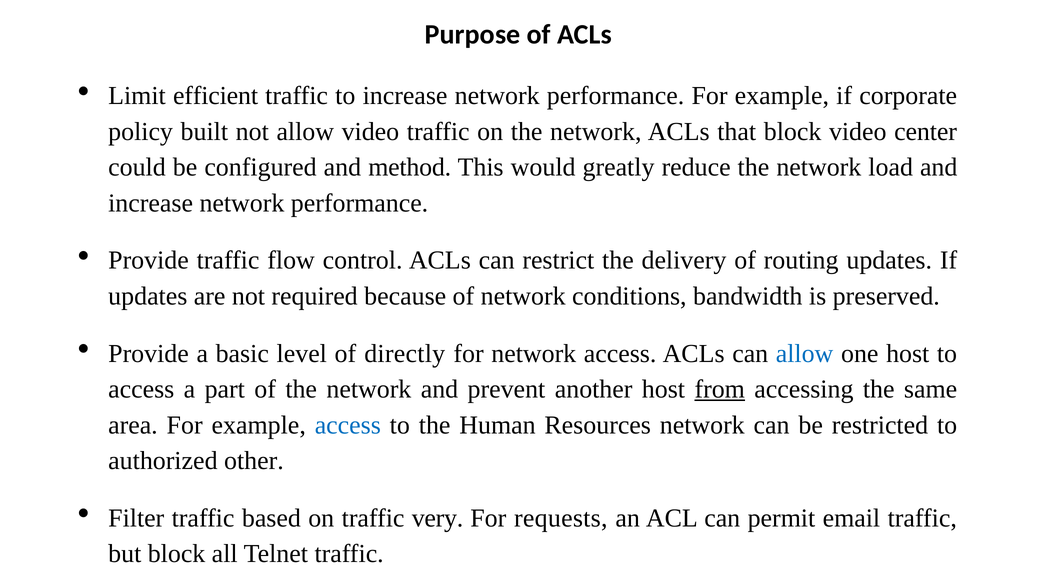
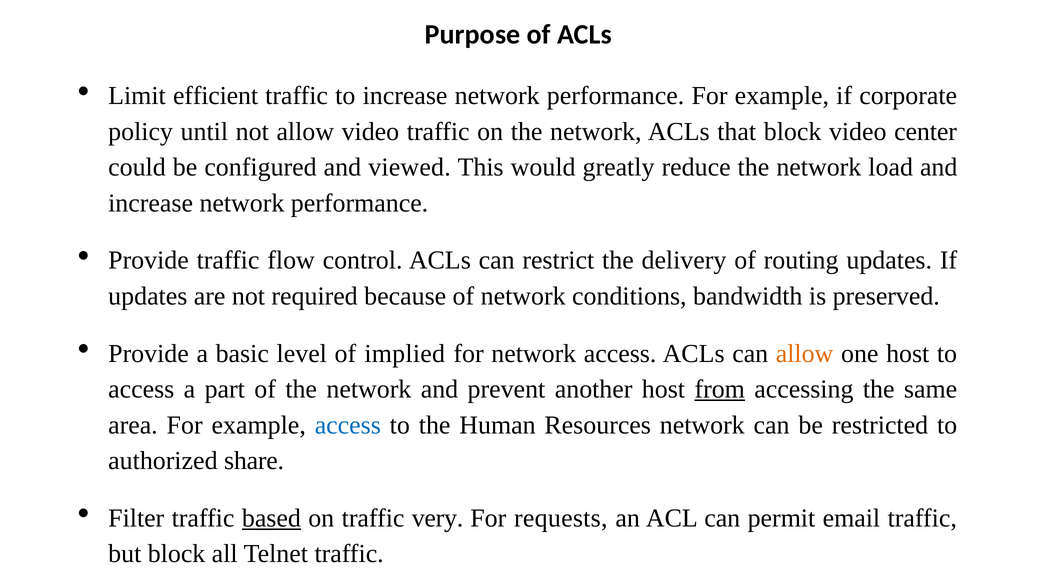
built: built -> until
method: method -> viewed
directly: directly -> implied
allow at (805, 354) colour: blue -> orange
other: other -> share
based underline: none -> present
